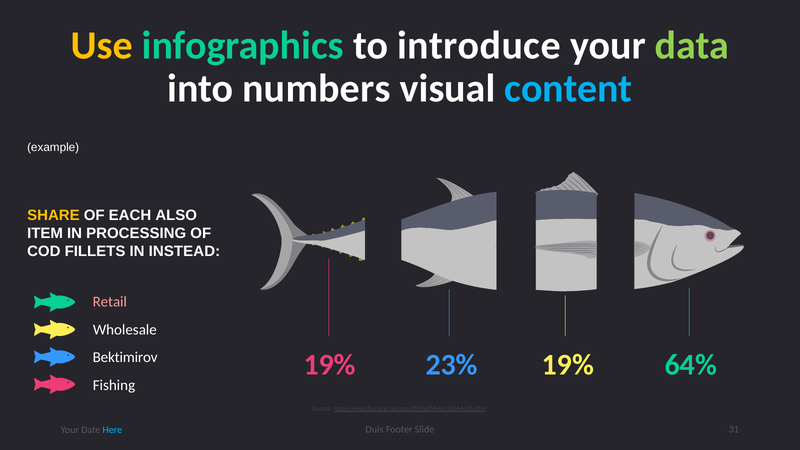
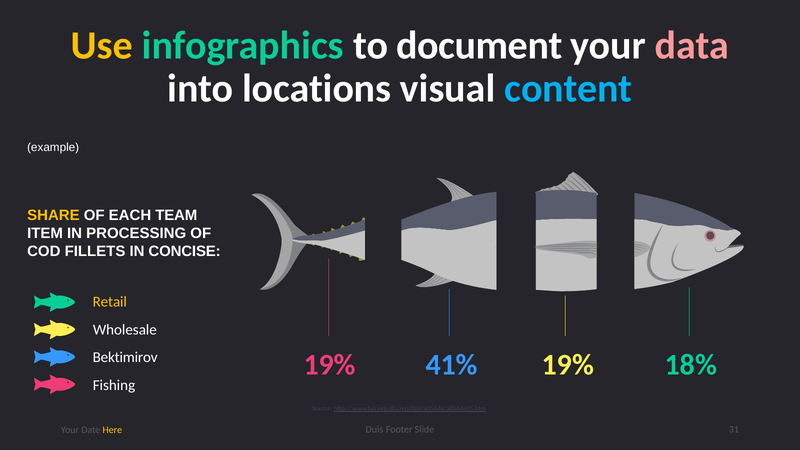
introduce: introduce -> document
data colour: light green -> pink
numbers: numbers -> locations
ALSO: ALSO -> TEAM
INSTEAD: INSTEAD -> CONCISE
Retail colour: pink -> yellow
23%: 23% -> 41%
64%: 64% -> 18%
Here colour: light blue -> yellow
